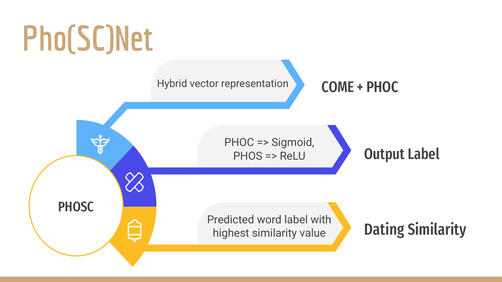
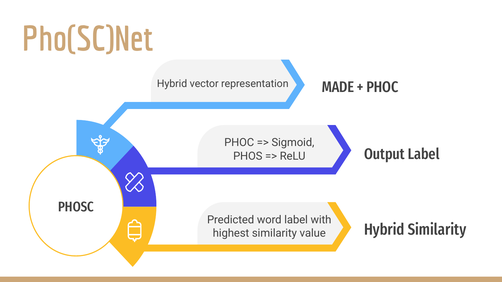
COME: COME -> MADE
Dating at (384, 230): Dating -> Hybrid
